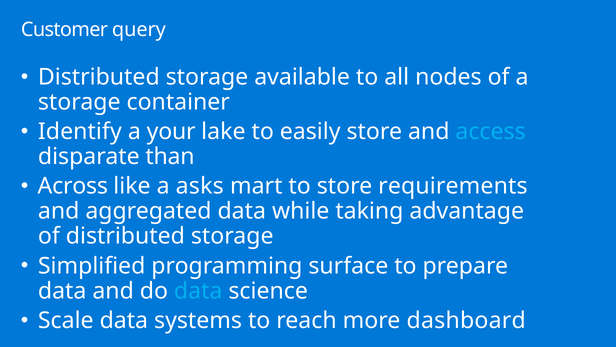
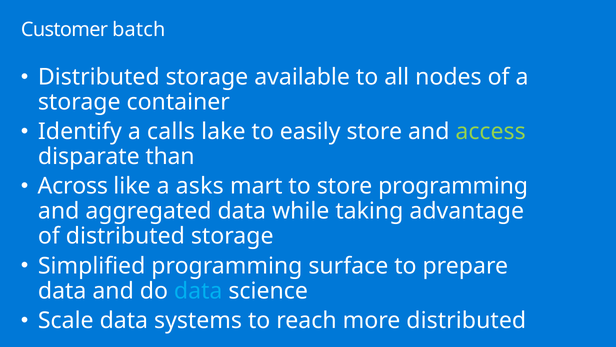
query: query -> batch
your: your -> calls
access colour: light blue -> light green
store requirements: requirements -> programming
more dashboard: dashboard -> distributed
